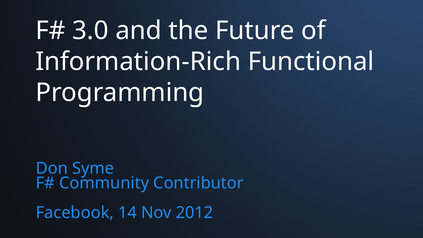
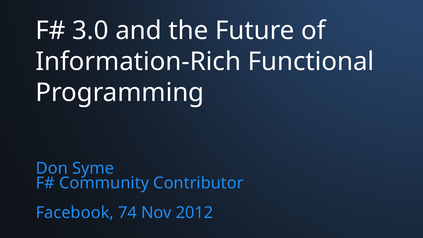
14: 14 -> 74
